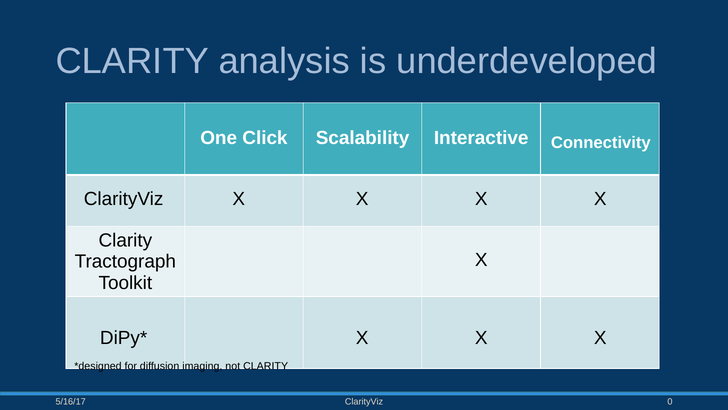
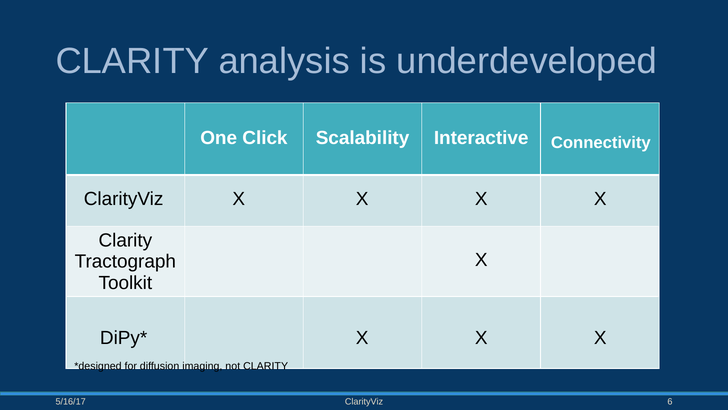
0: 0 -> 6
